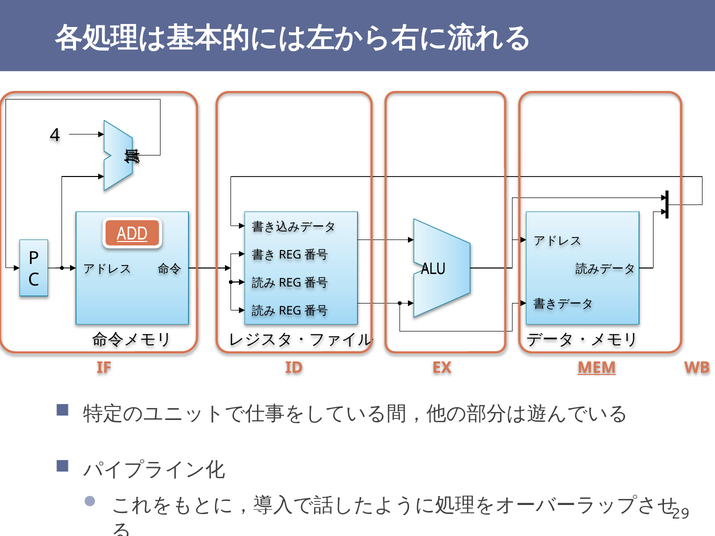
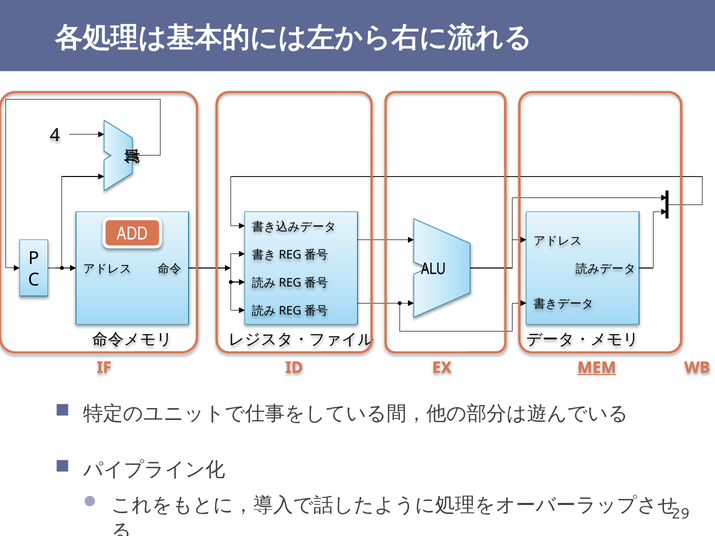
ADD underline: present -> none
